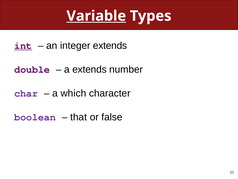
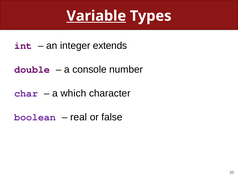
int underline: present -> none
a extends: extends -> console
that: that -> real
